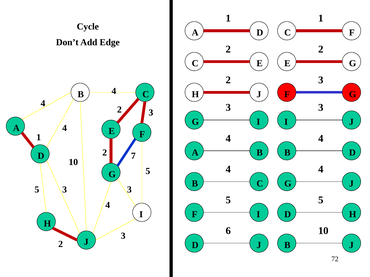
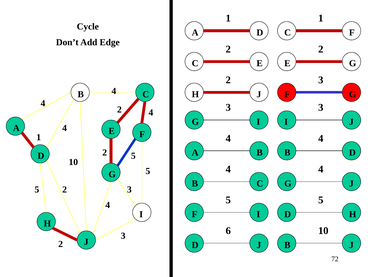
3 at (151, 113): 3 -> 4
7 at (133, 156): 7 -> 5
3 at (65, 190): 3 -> 2
